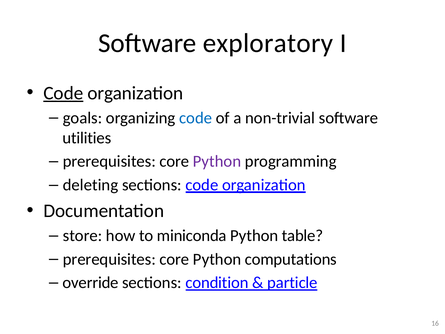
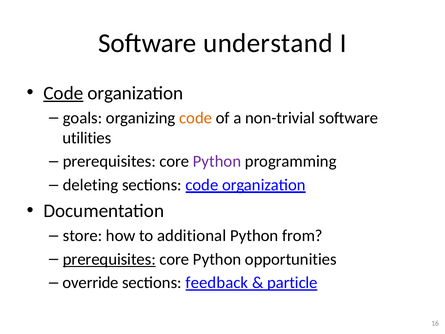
exploratory: exploratory -> understand
code at (196, 118) colour: blue -> orange
miniconda: miniconda -> additional
table: table -> from
prerequisites at (109, 259) underline: none -> present
computations: computations -> opportunities
condition: condition -> feedback
